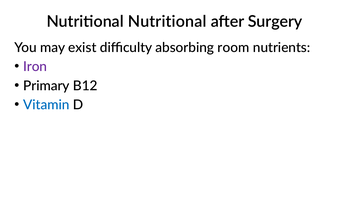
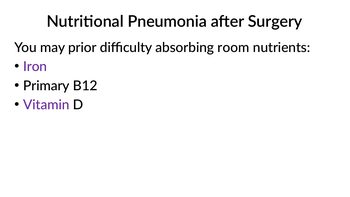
Nutritional Nutritional: Nutritional -> Pneumonia
exist: exist -> prior
Vitamin colour: blue -> purple
